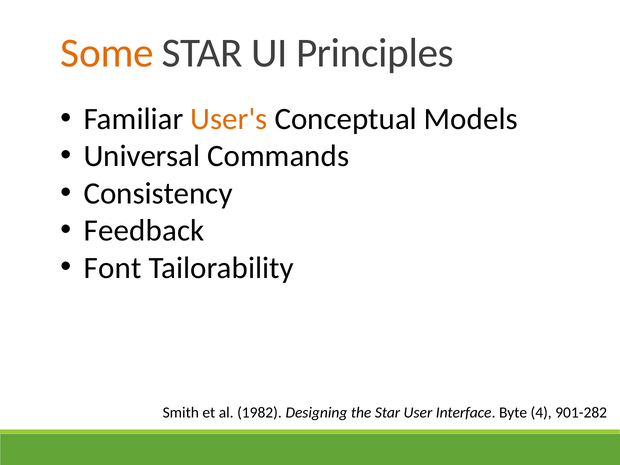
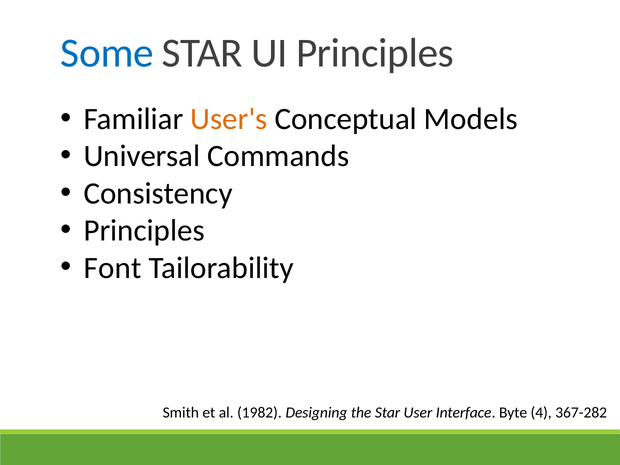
Some colour: orange -> blue
Feedback at (144, 231): Feedback -> Principles
901-282: 901-282 -> 367-282
